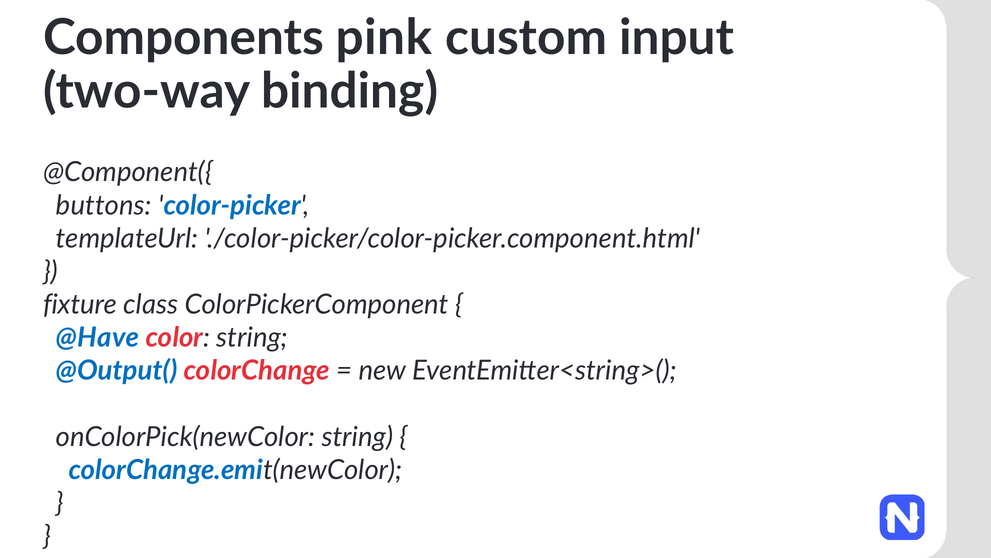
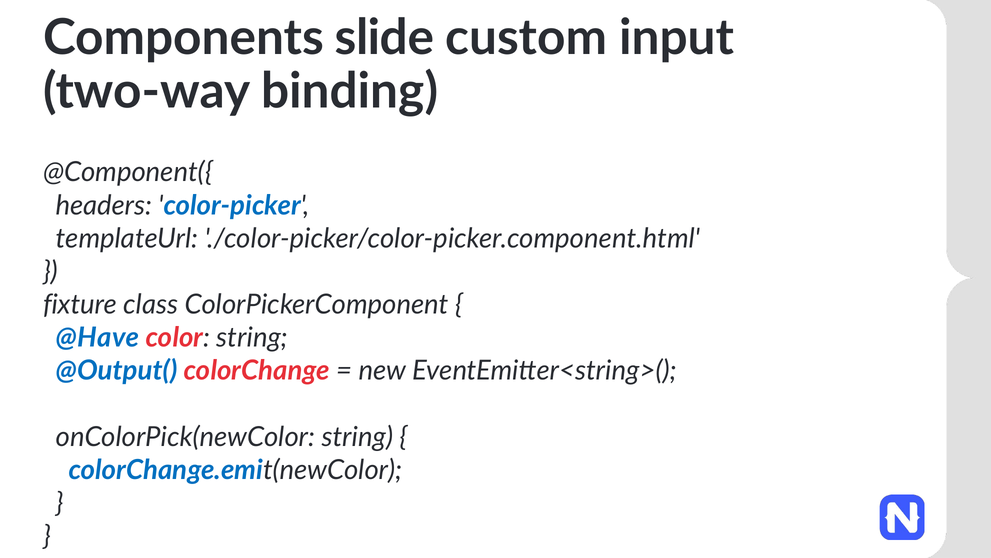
pink: pink -> slide
buttons: buttons -> headers
